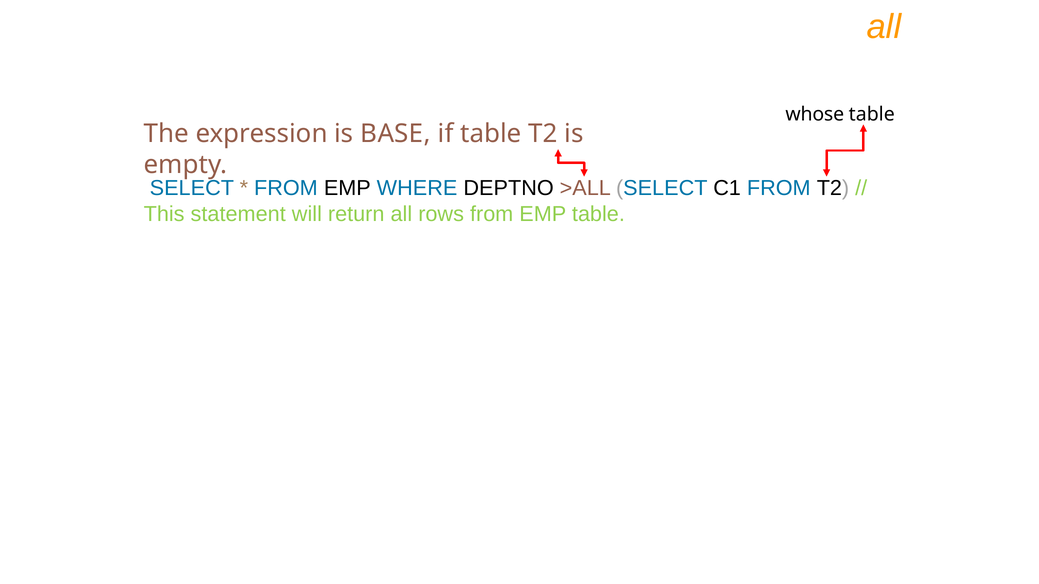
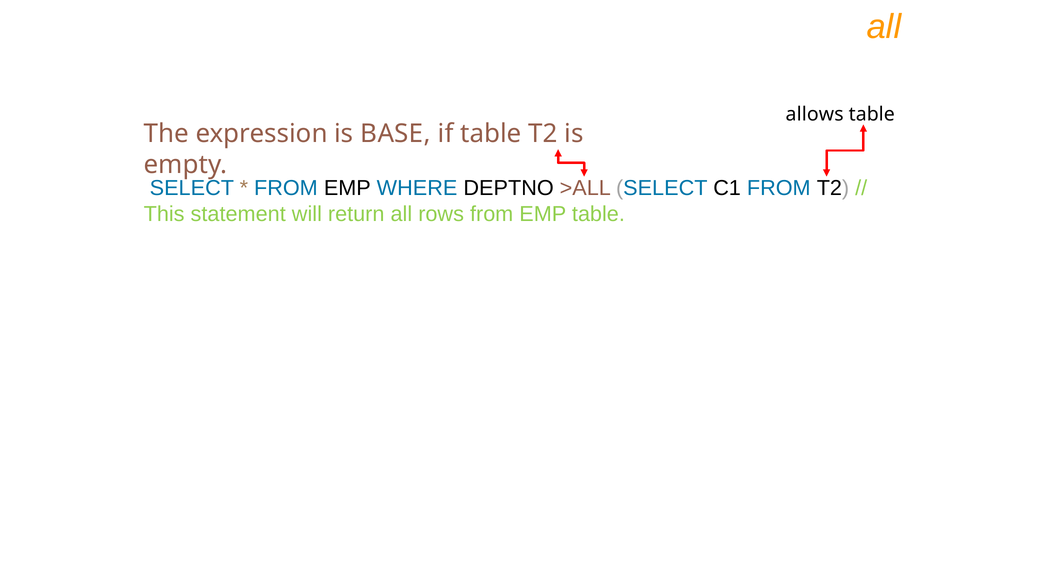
whose: whose -> allows
